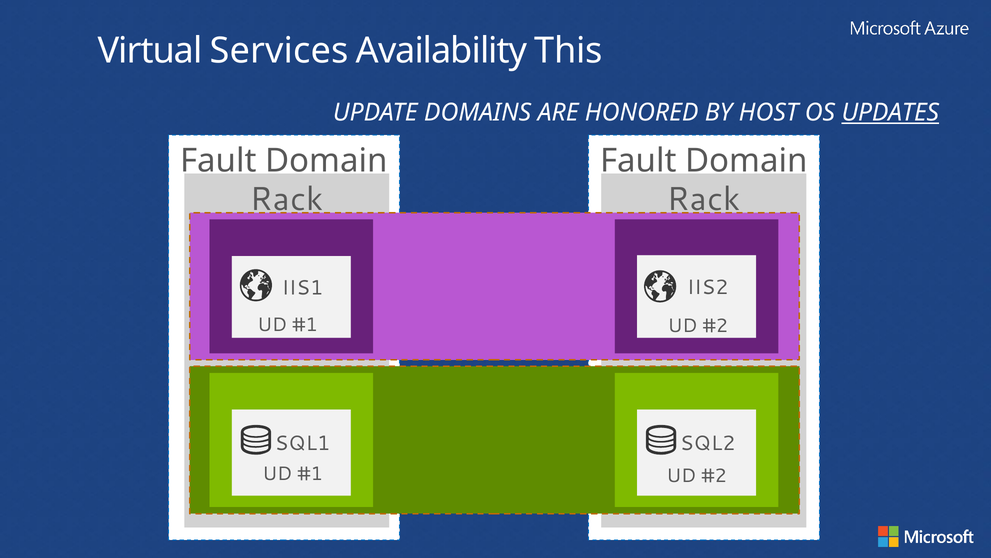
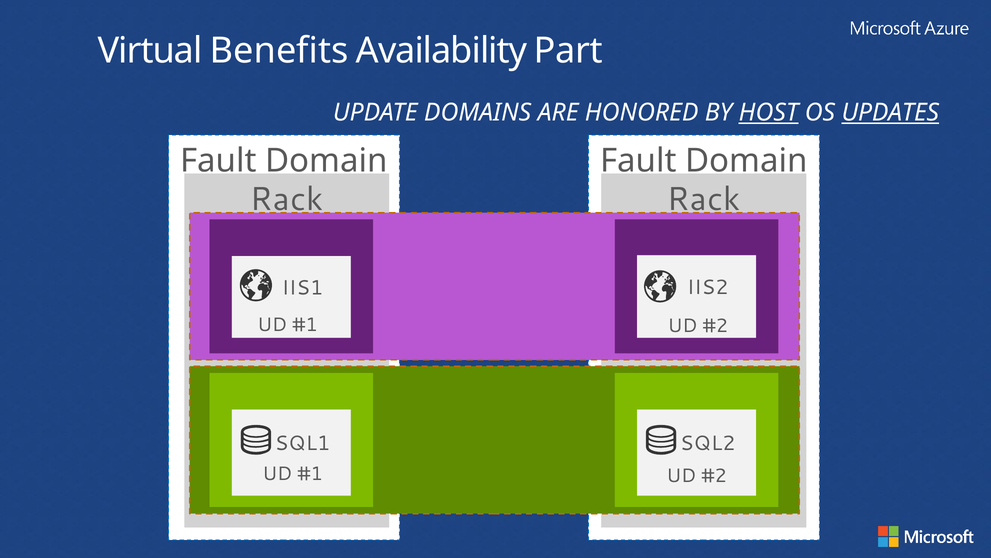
Services: Services -> Benefits
This: This -> Part
HOST underline: none -> present
